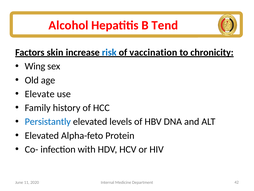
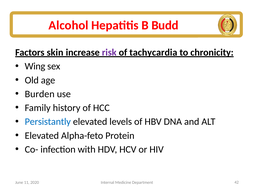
Tend: Tend -> Budd
risk colour: blue -> purple
vaccination: vaccination -> tachycardia
Elevate: Elevate -> Burden
